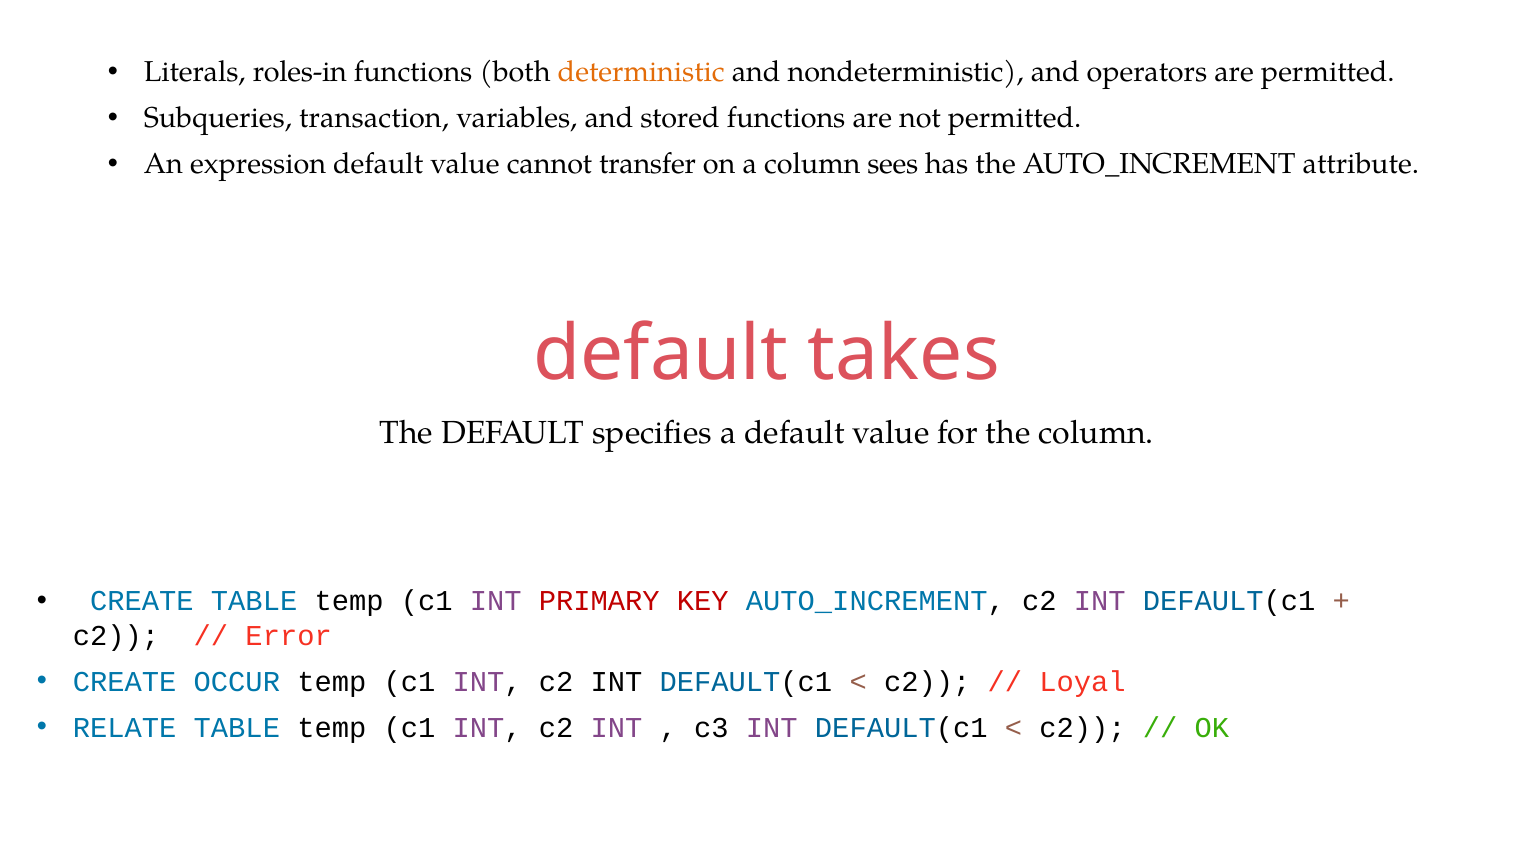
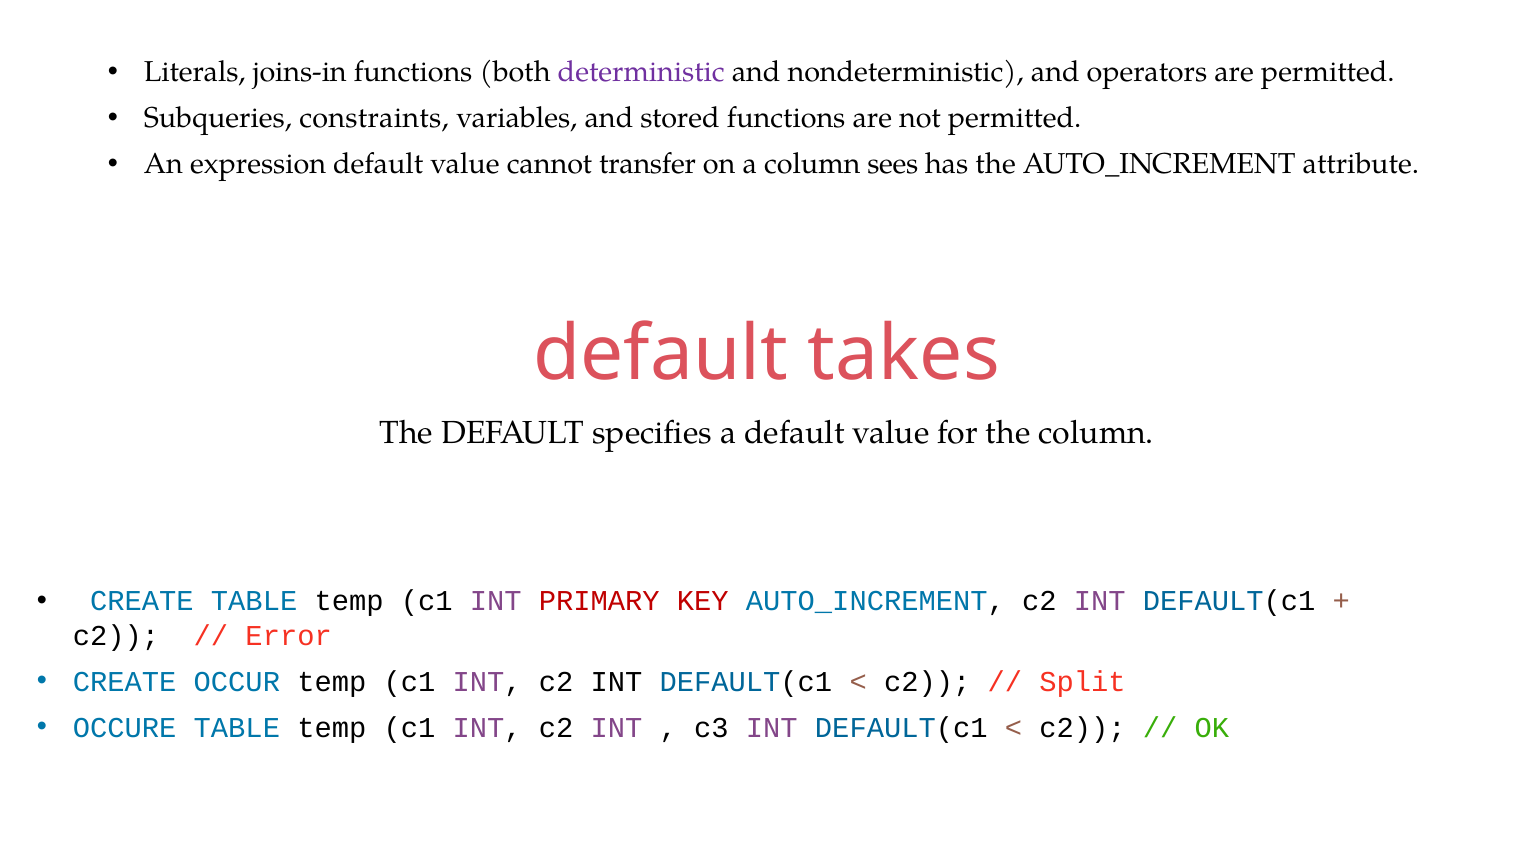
roles-in: roles-in -> joins-in
deterministic colour: orange -> purple
transaction: transaction -> constraints
Loyal: Loyal -> Split
RELATE: RELATE -> OCCURE
